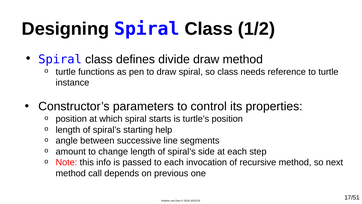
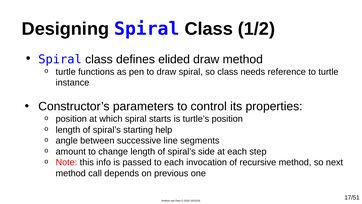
divide: divide -> elided
